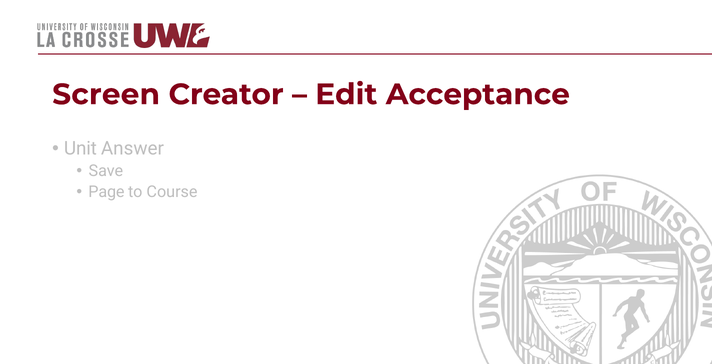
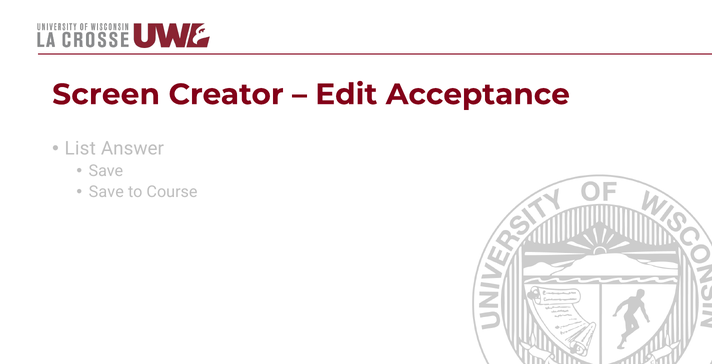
Unit: Unit -> List
Page at (106, 192): Page -> Save
